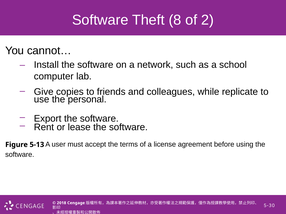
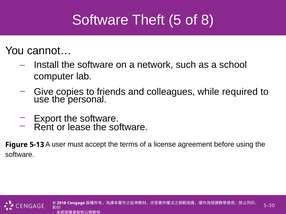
8: 8 -> 5
2: 2 -> 8
replicate: replicate -> required
